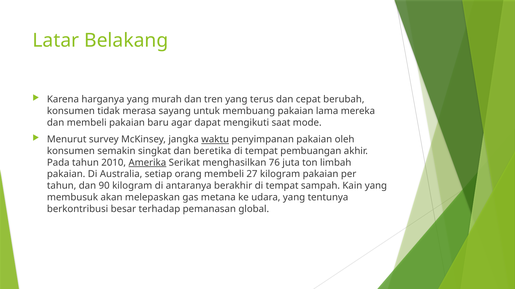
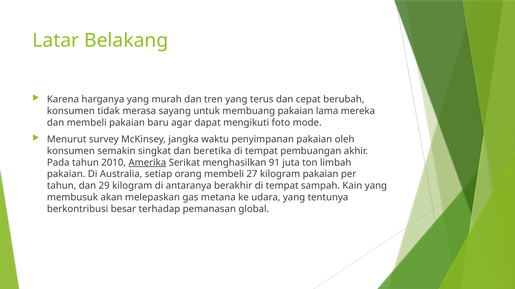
saat: saat -> foto
waktu underline: present -> none
76: 76 -> 91
90: 90 -> 29
